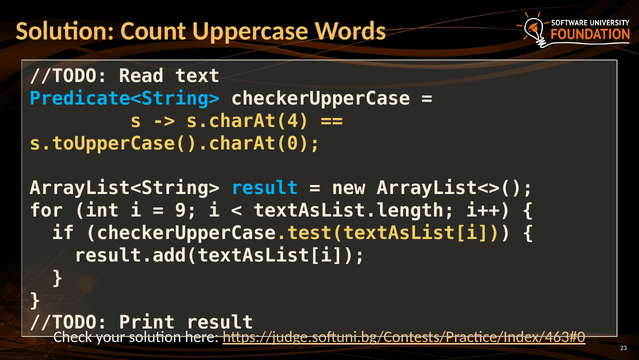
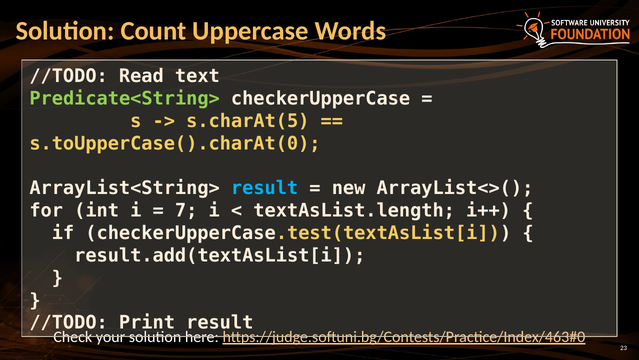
Predicate<String> colour: light blue -> light green
s.charAt(4: s.charAt(4 -> s.charAt(5
9: 9 -> 7
